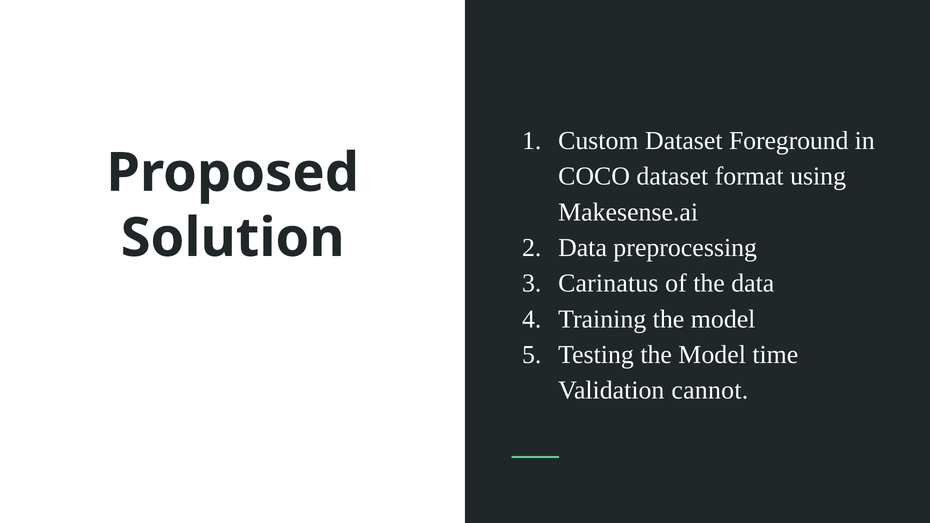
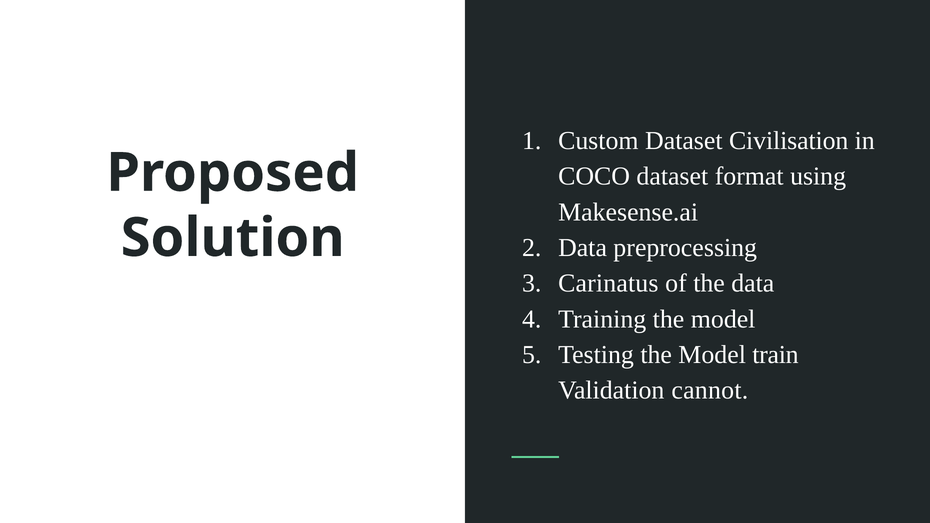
Foreground: Foreground -> Civilisation
time: time -> train
